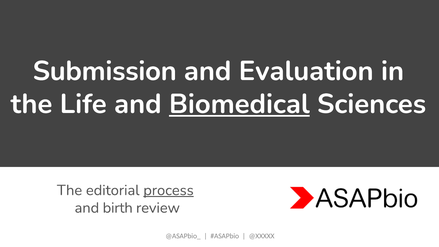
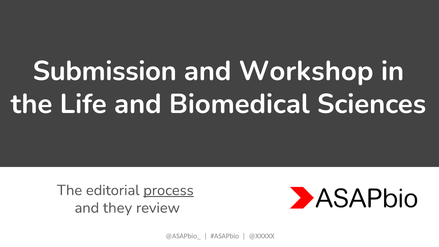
Evaluation: Evaluation -> Workshop
Biomedical underline: present -> none
birth: birth -> they
